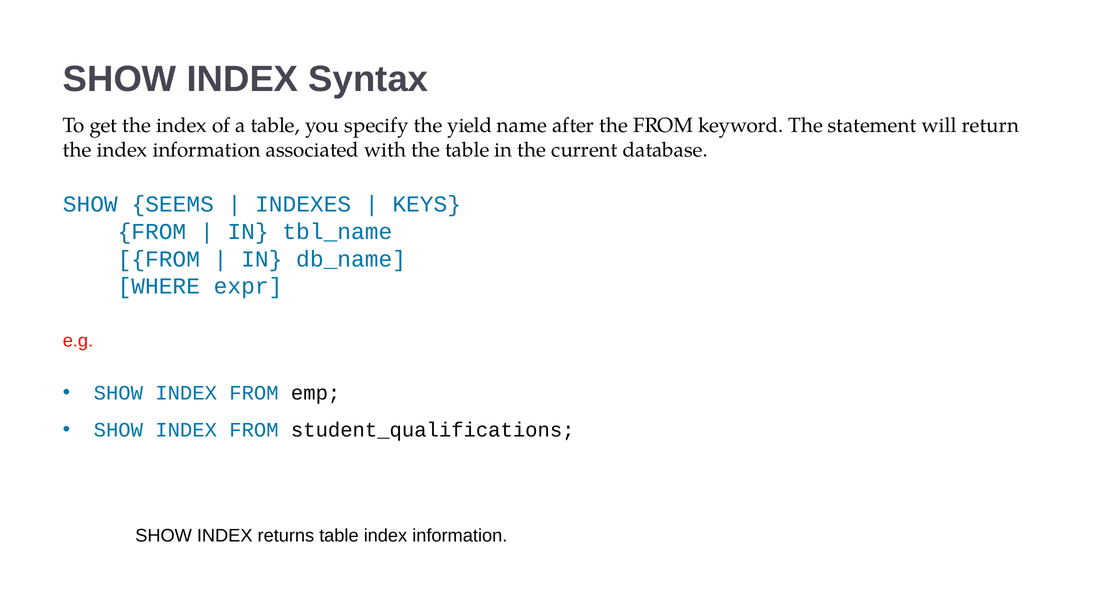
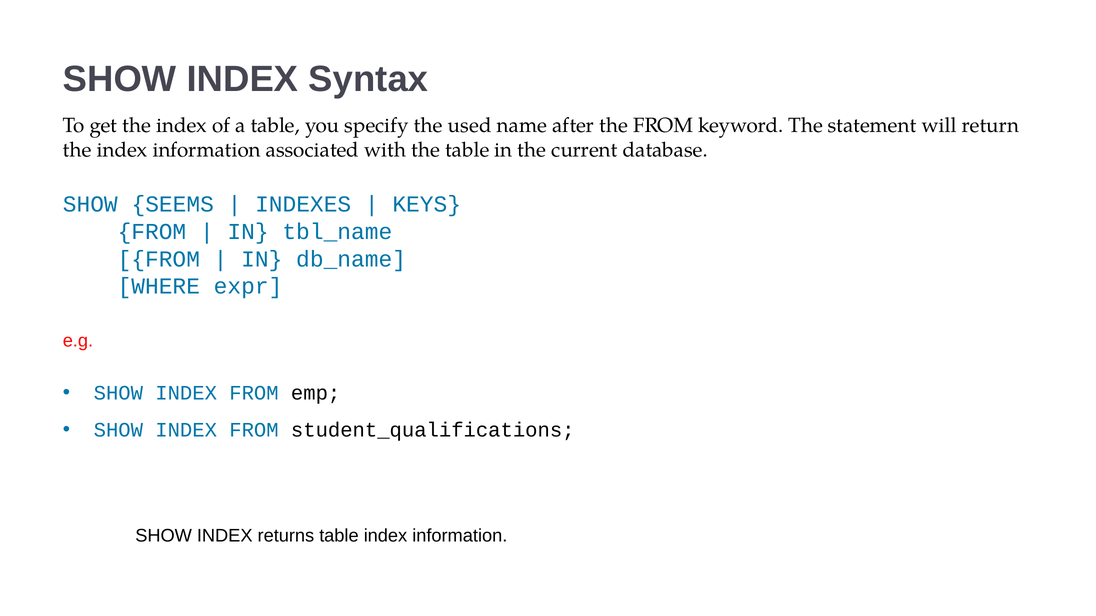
yield: yield -> used
